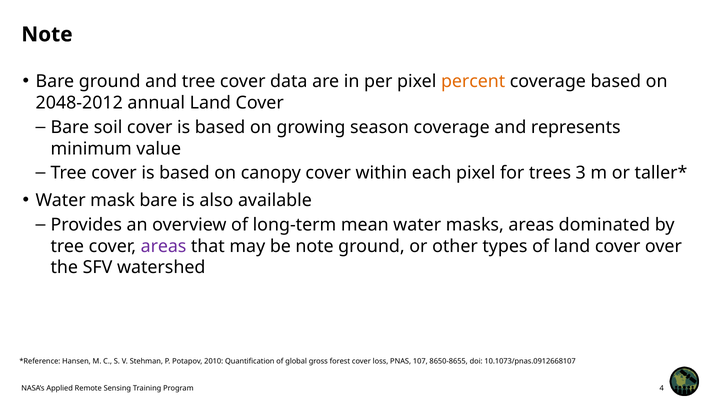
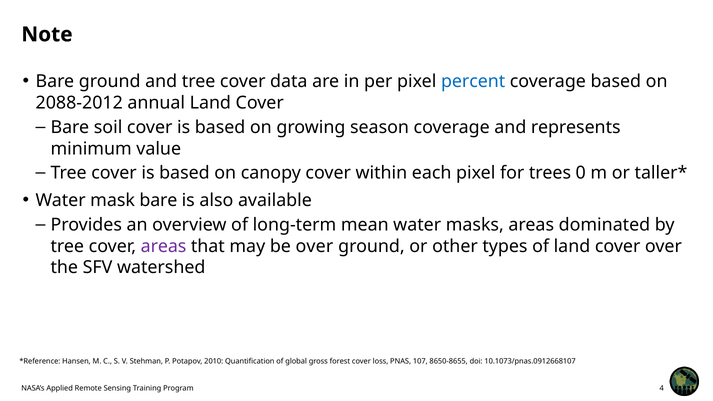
percent colour: orange -> blue
2048-2012: 2048-2012 -> 2088-2012
3: 3 -> 0
be note: note -> over
